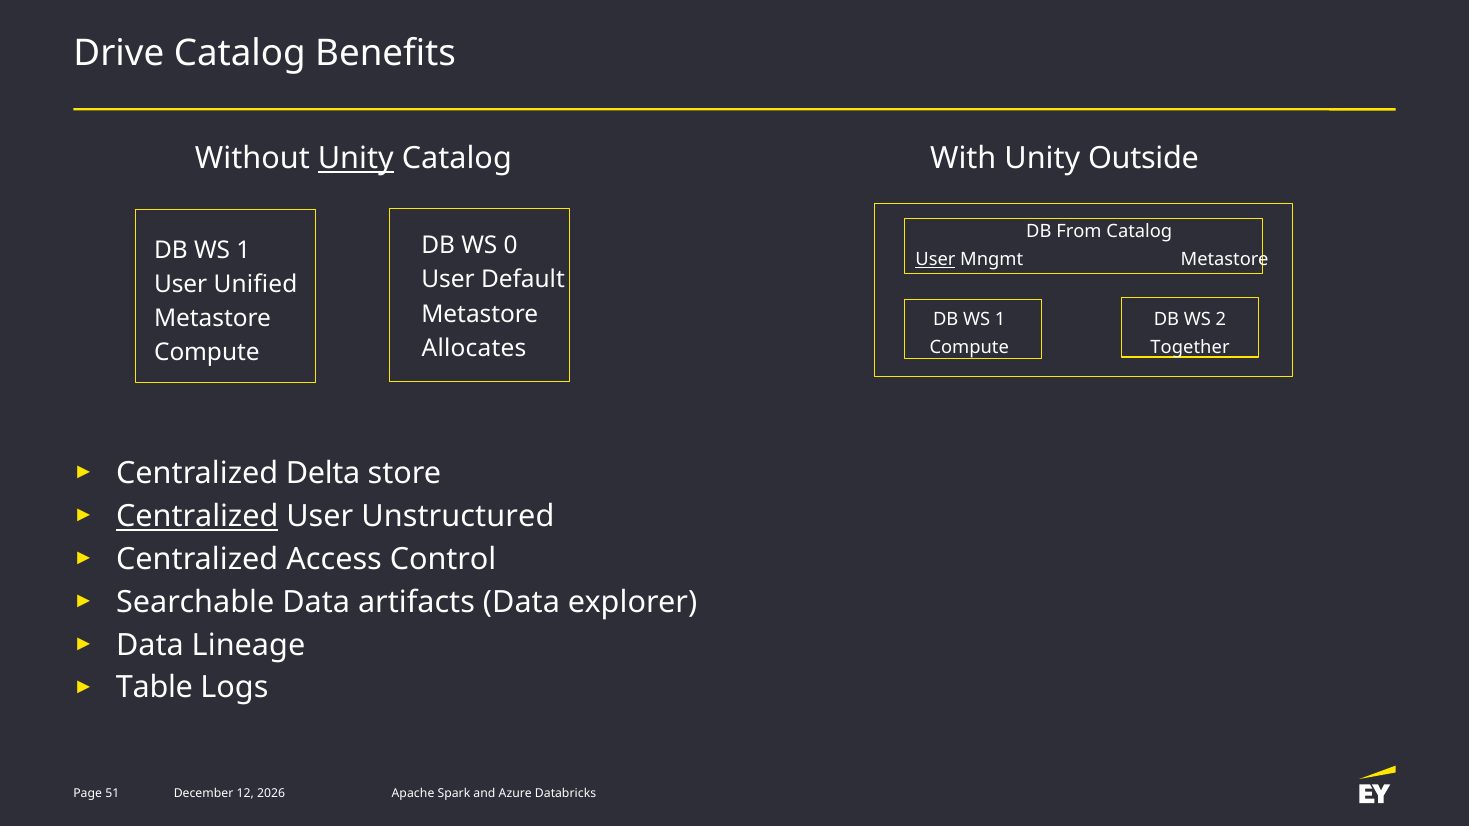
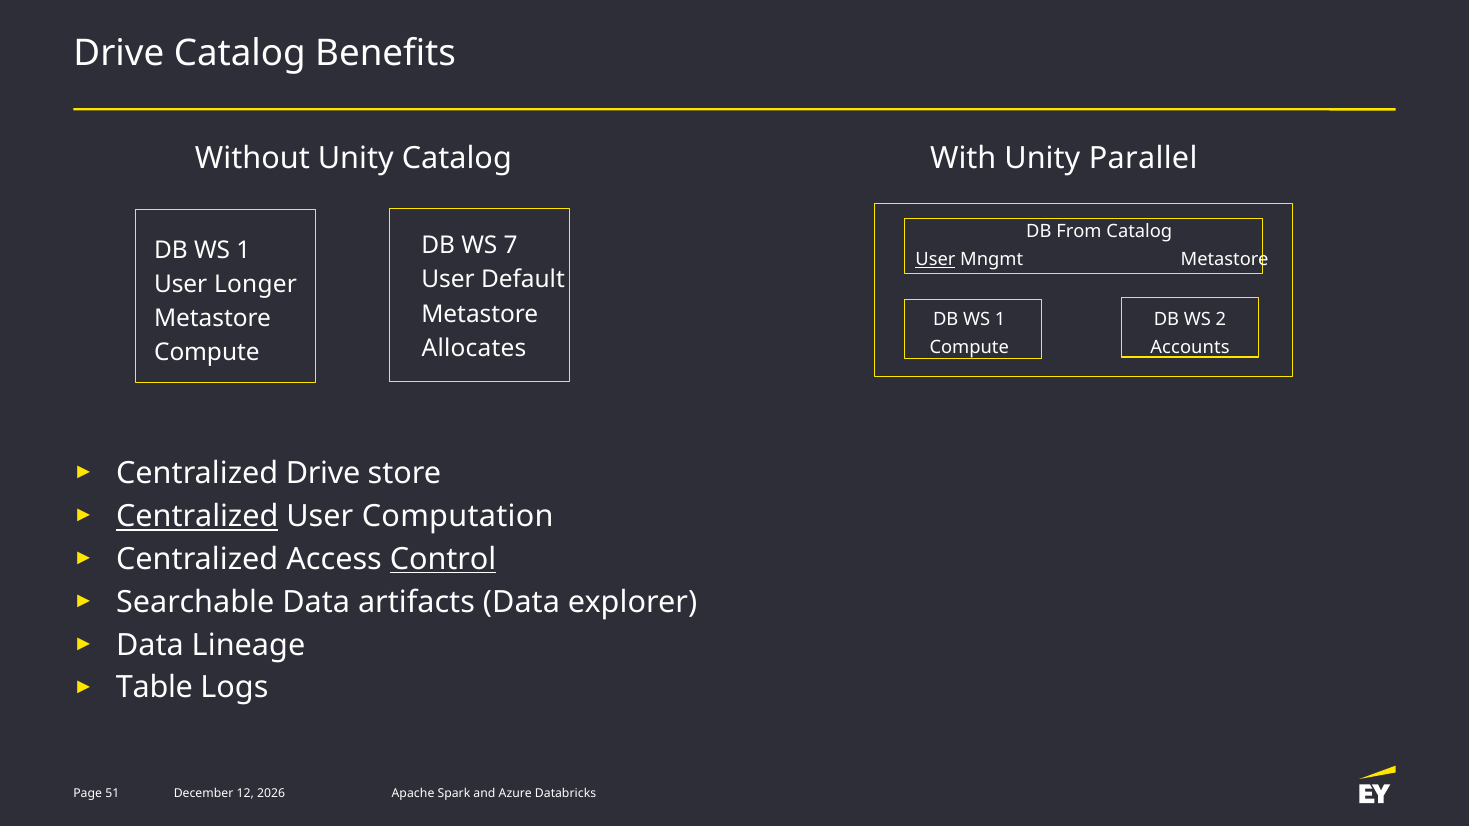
Unity at (356, 159) underline: present -> none
Outside: Outside -> Parallel
0: 0 -> 7
Unified: Unified -> Longer
Together: Together -> Accounts
Centralized Delta: Delta -> Drive
Unstructured: Unstructured -> Computation
Control underline: none -> present
